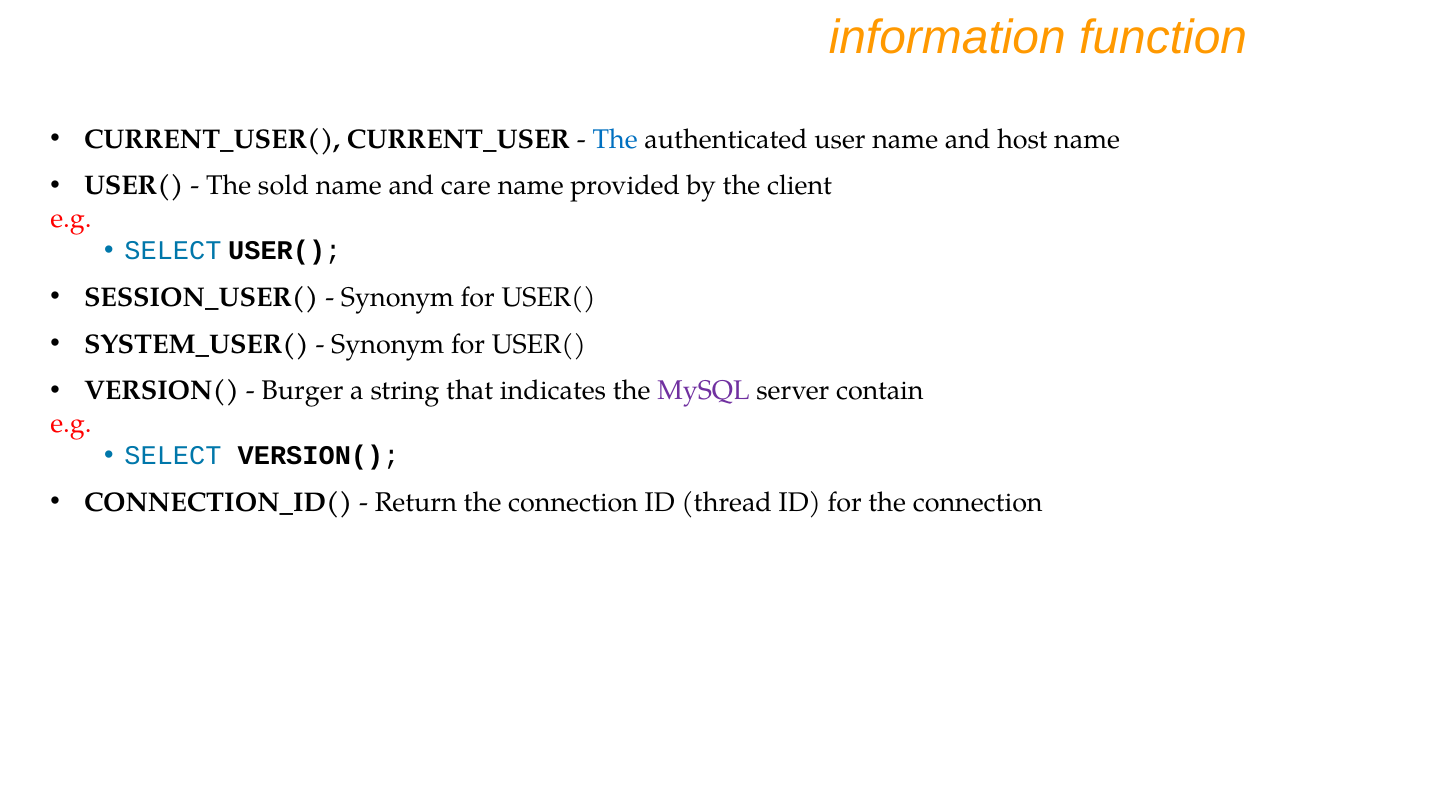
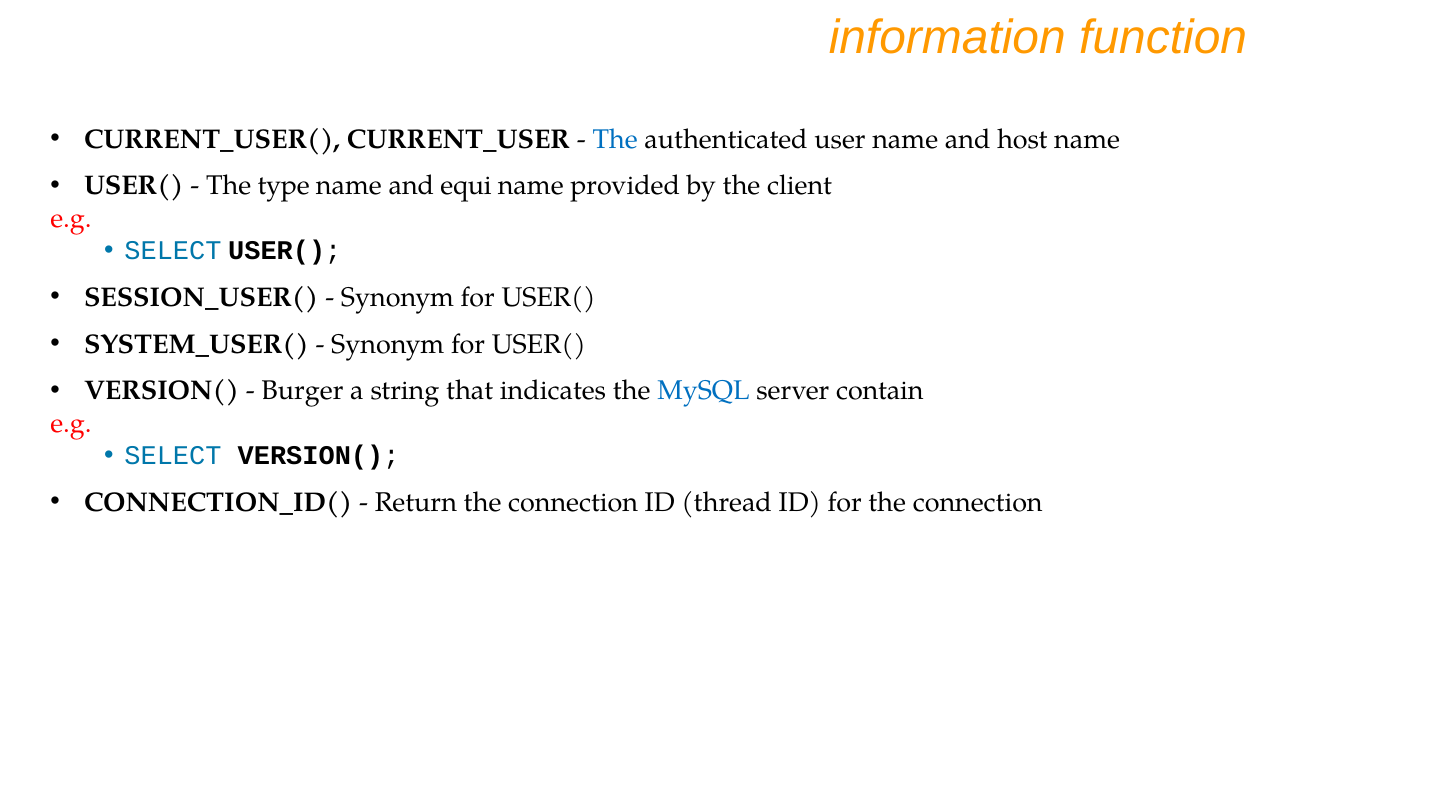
sold: sold -> type
care: care -> equi
MySQL colour: purple -> blue
